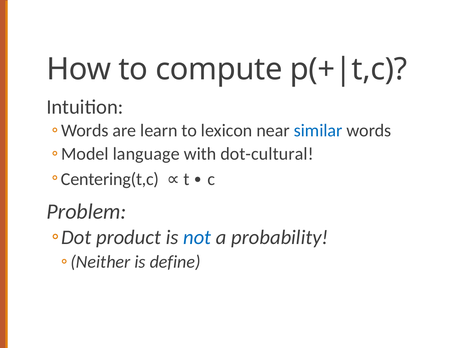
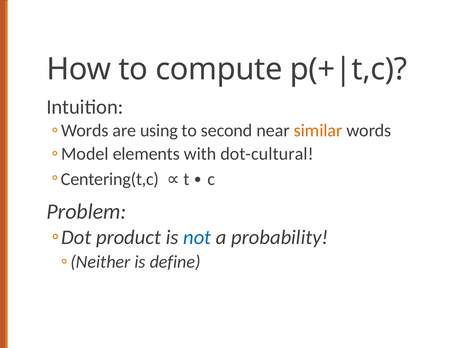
learn: learn -> using
lexicon: lexicon -> second
similar colour: blue -> orange
language: language -> elements
